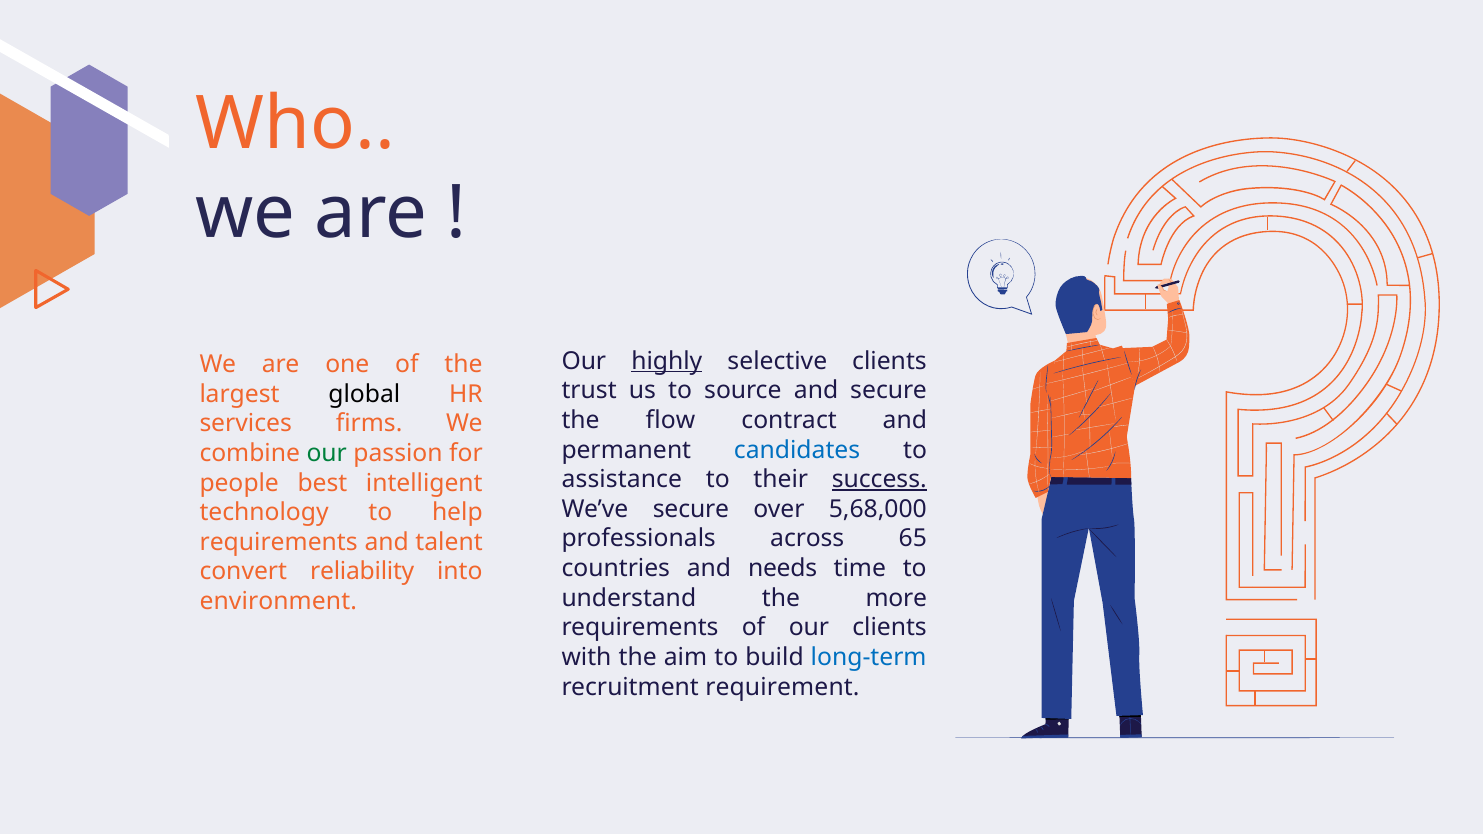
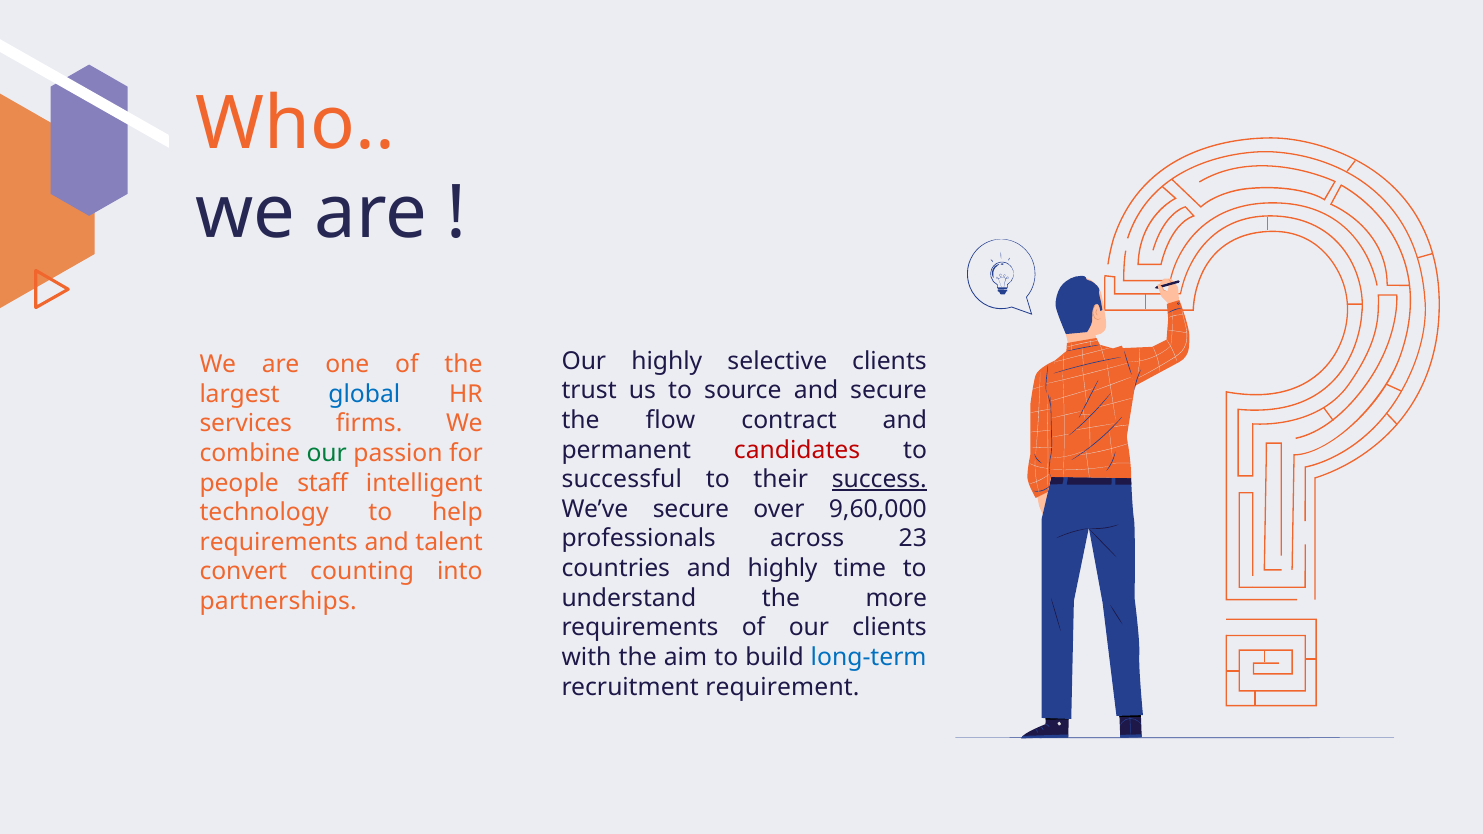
highly at (667, 361) underline: present -> none
global colour: black -> blue
candidates colour: blue -> red
assistance: assistance -> successful
best: best -> staff
5,68,000: 5,68,000 -> 9,60,000
65: 65 -> 23
and needs: needs -> highly
reliability: reliability -> counting
environment: environment -> partnerships
